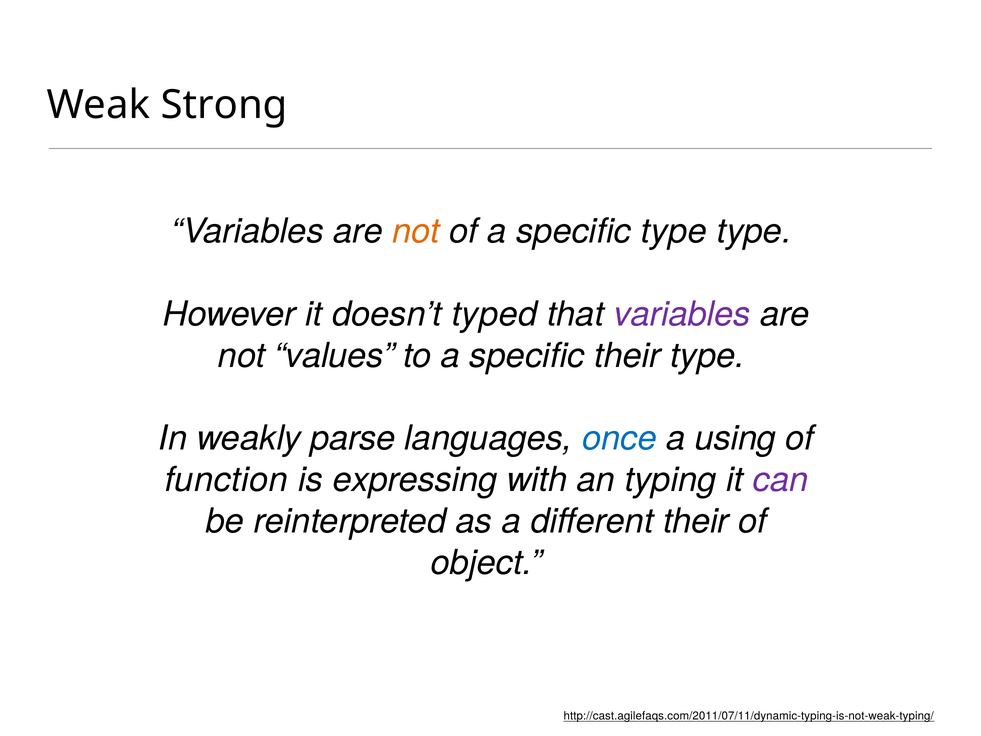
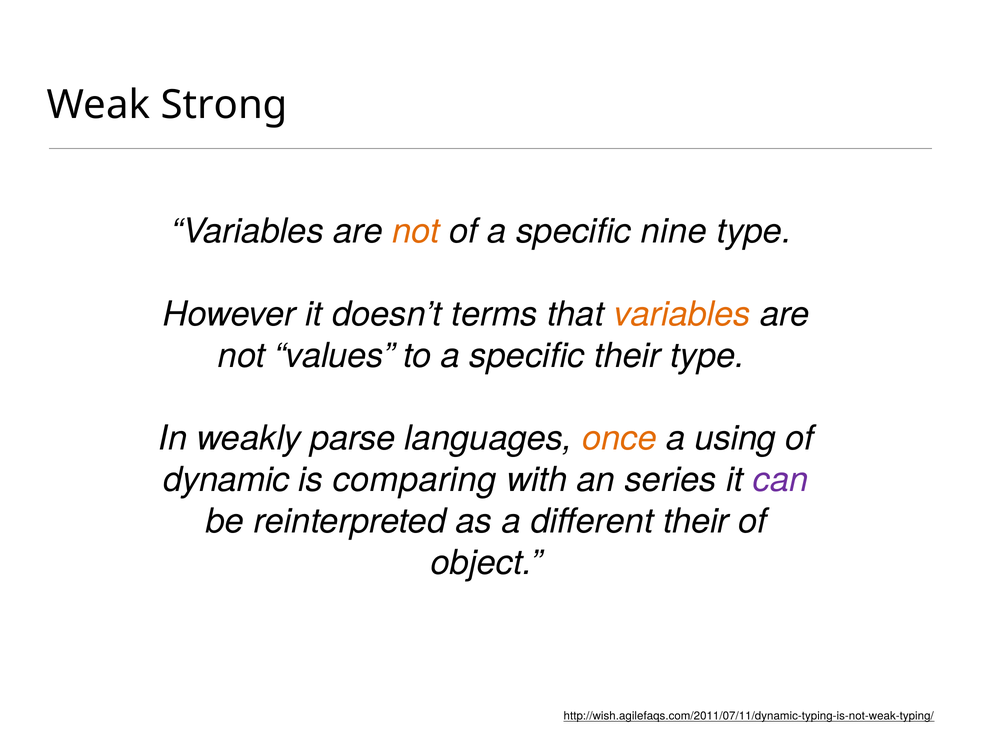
specific type: type -> nine
typed: typed -> terms
variables at (682, 314) colour: purple -> orange
once colour: blue -> orange
function: function -> dynamic
expressing: expressing -> comparing
typing: typing -> series
http://cast.agilefaqs.com/2011/07/11/dynamic-typing-is-not-weak-typing/: http://cast.agilefaqs.com/2011/07/11/dynamic-typing-is-not-weak-typing/ -> http://wish.agilefaqs.com/2011/07/11/dynamic-typing-is-not-weak-typing/
